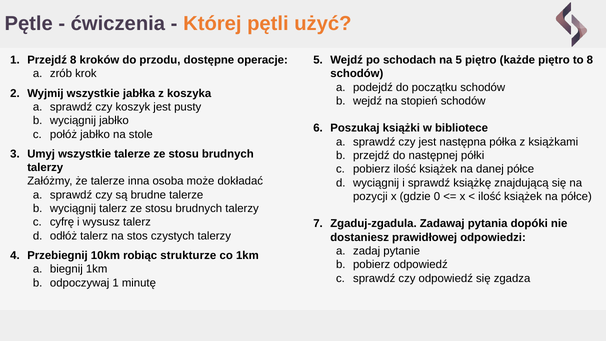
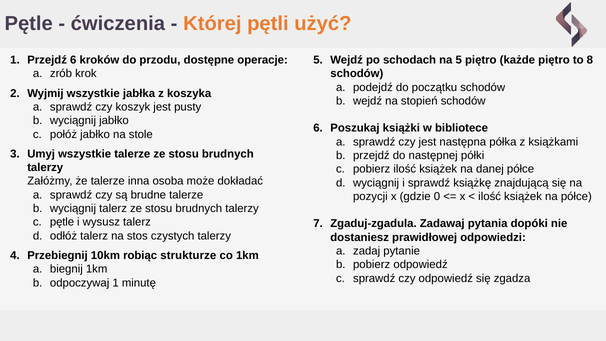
Przejdź 8: 8 -> 6
cyfrę at (62, 222): cyfrę -> pętle
